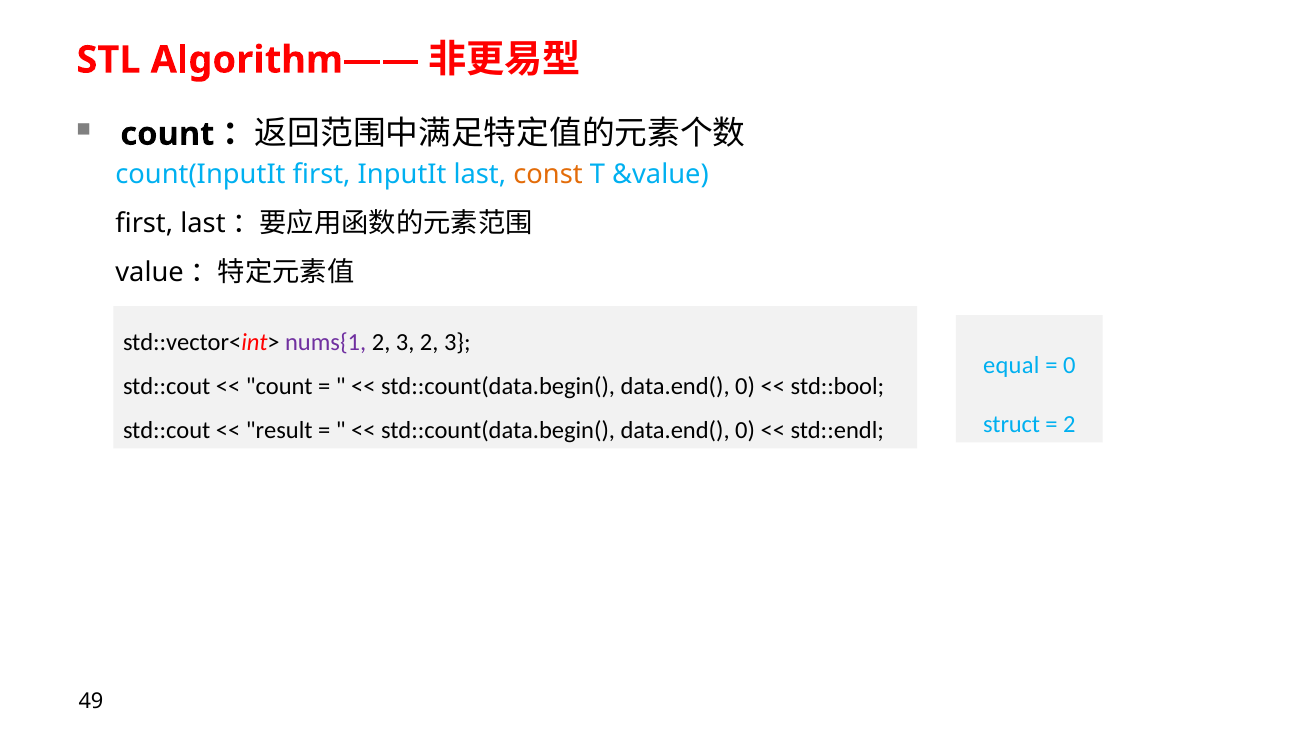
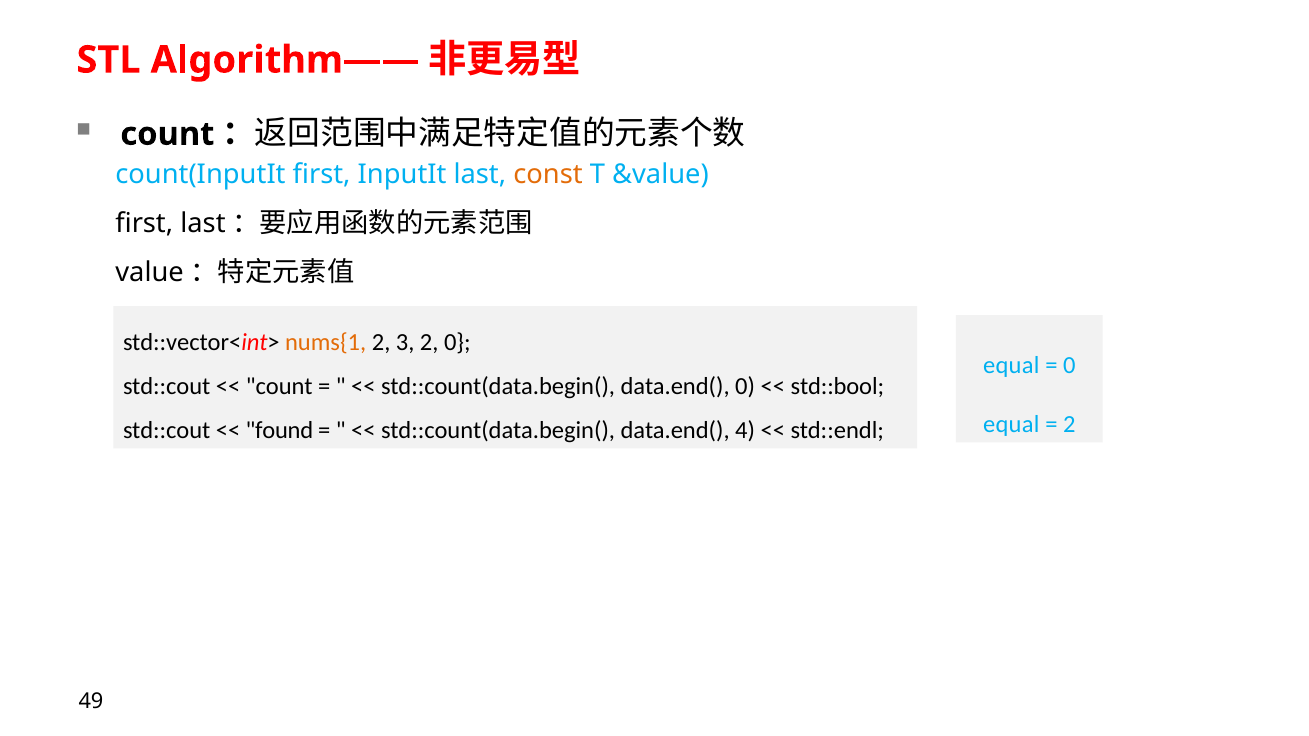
nums{1 colour: purple -> orange
3 2 3: 3 -> 0
struct at (1012, 425): struct -> equal
result: result -> found
0 at (745, 431): 0 -> 4
